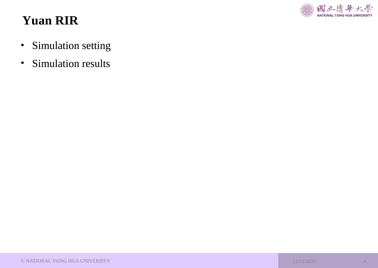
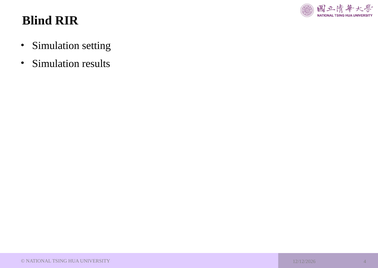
Yuan: Yuan -> Blind
